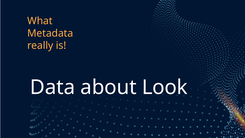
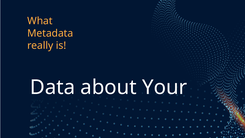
Look: Look -> Your
